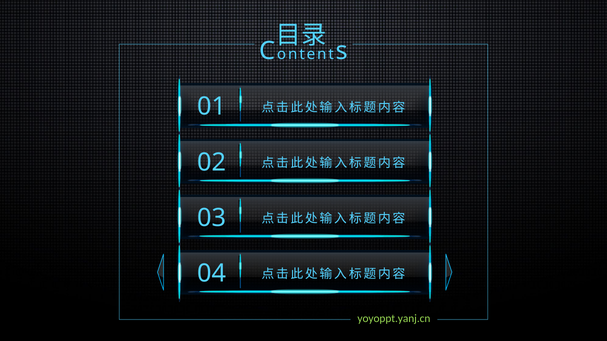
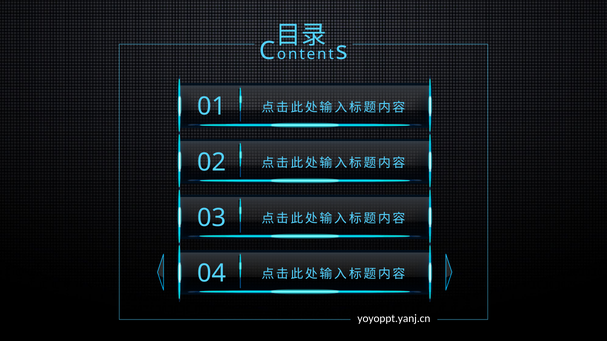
yoyoppt.yanj.cn colour: light green -> white
